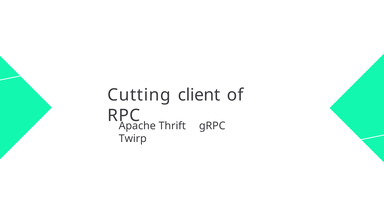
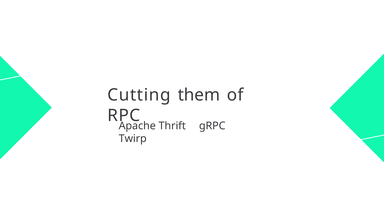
client: client -> them
